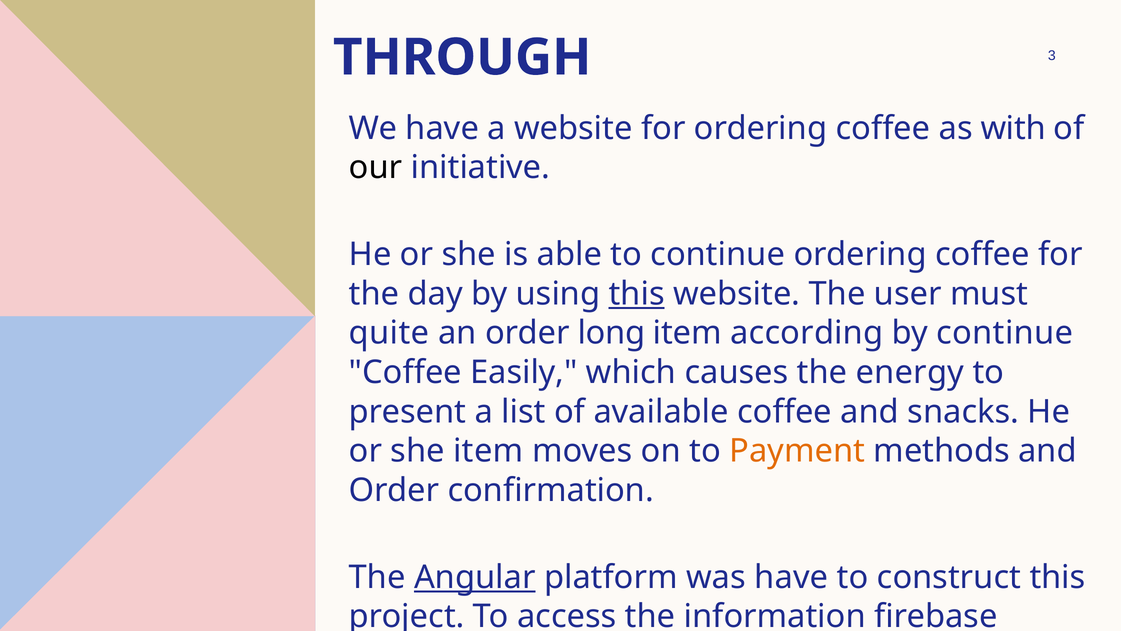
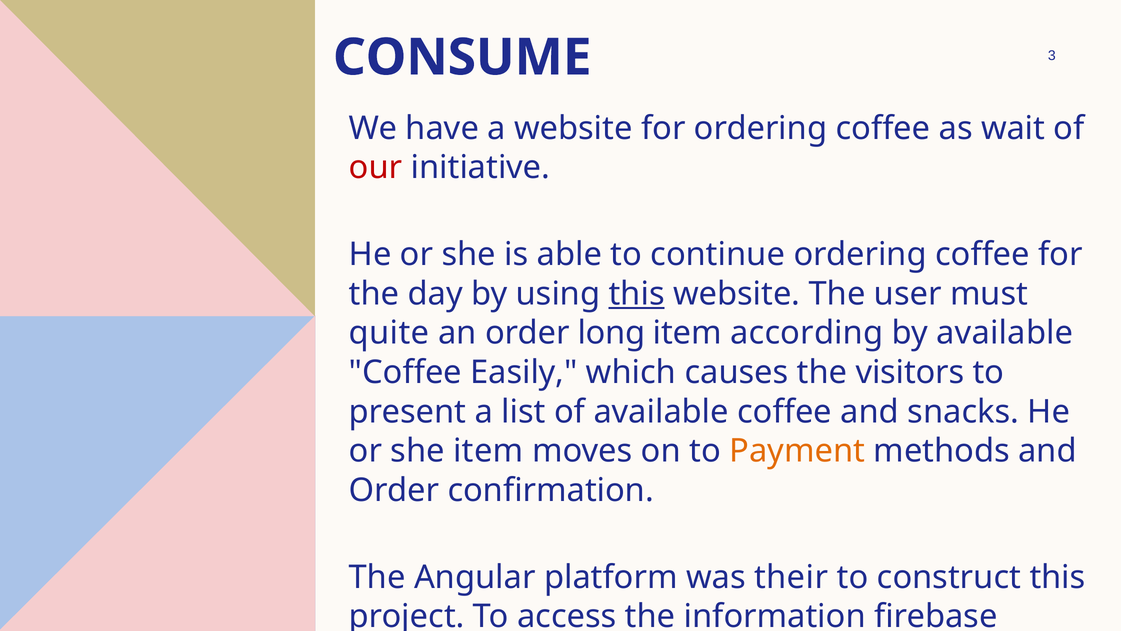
THROUGH: THROUGH -> CONSUME
with: with -> wait
our colour: black -> red
by continue: continue -> available
energy: energy -> visitors
Angular underline: present -> none
was have: have -> their
